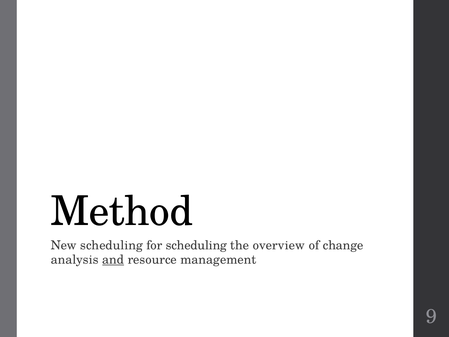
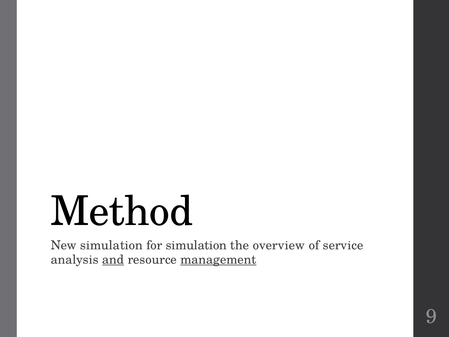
New scheduling: scheduling -> simulation
for scheduling: scheduling -> simulation
change: change -> service
management underline: none -> present
